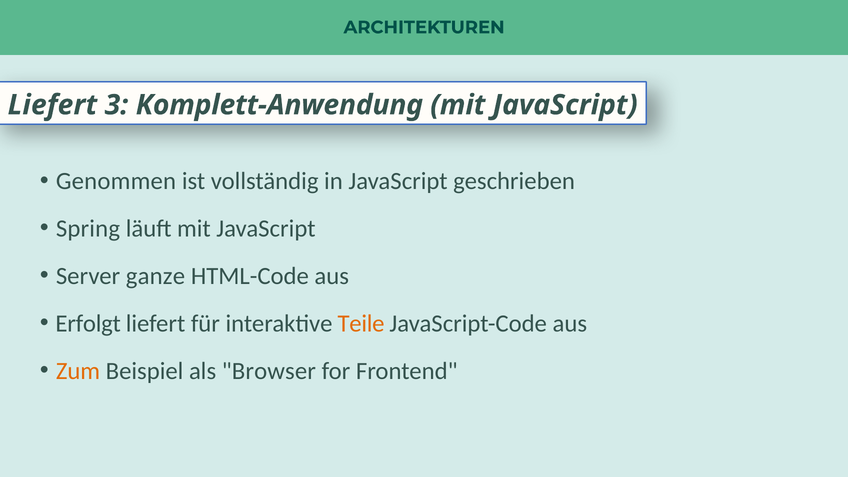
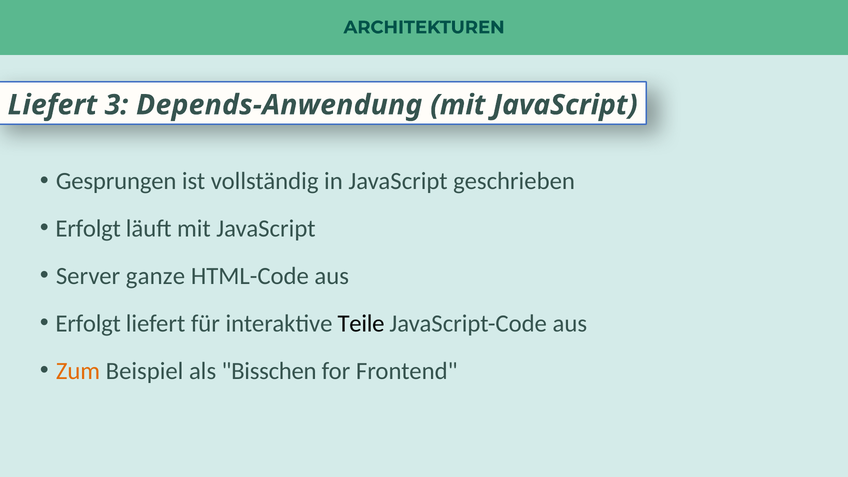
Komplett-Anwendung: Komplett-Anwendung -> Depends-Anwendung
Genommen: Genommen -> Gesprungen
Spring at (88, 229): Spring -> Erfolgt
Teile colour: orange -> black
Browser: Browser -> Bisschen
